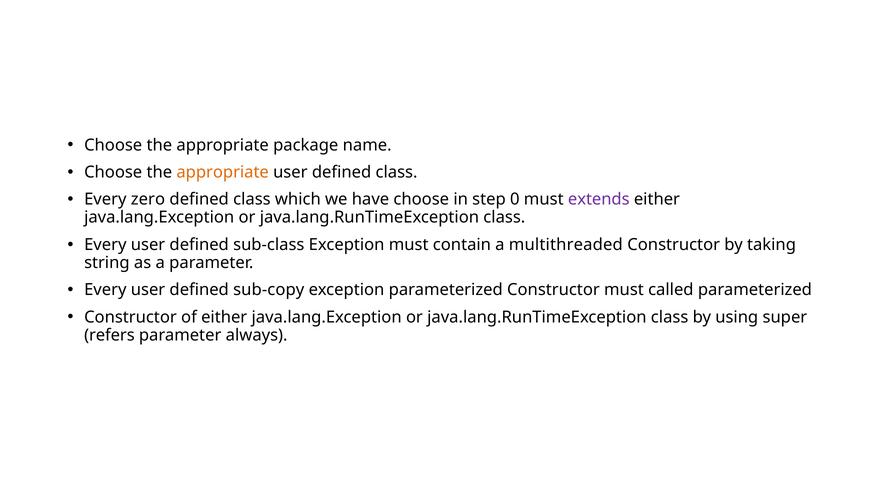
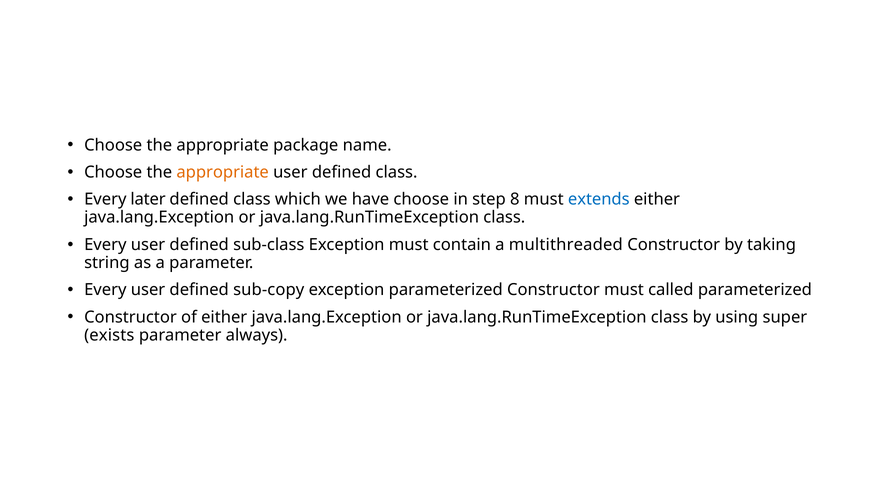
zero: zero -> later
0: 0 -> 8
extends colour: purple -> blue
refers: refers -> exists
